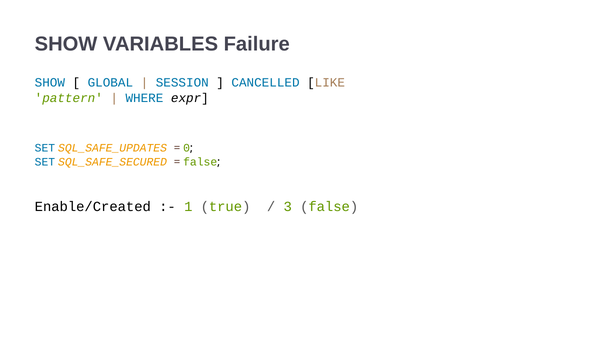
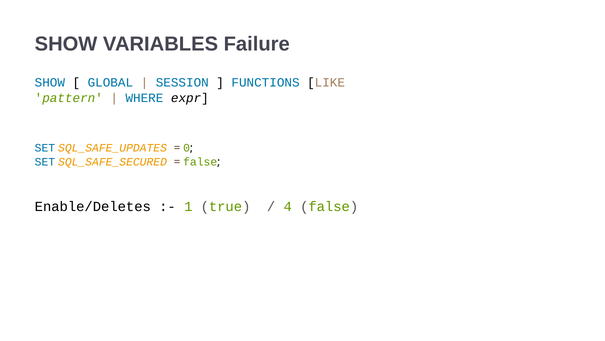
CANCELLED: CANCELLED -> FUNCTIONS
Enable/Created: Enable/Created -> Enable/Deletes
3: 3 -> 4
